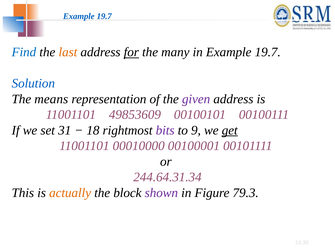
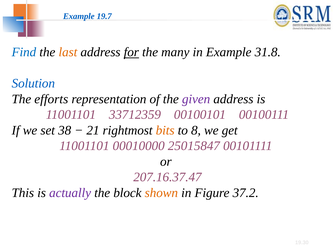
in Example 19.7: 19.7 -> 31.8
means: means -> efforts
49853609: 49853609 -> 33712359
31: 31 -> 38
18: 18 -> 21
bits colour: purple -> orange
9: 9 -> 8
get underline: present -> none
00100001: 00100001 -> 25015847
244.64.31.34: 244.64.31.34 -> 207.16.37.47
actually colour: orange -> purple
shown colour: purple -> orange
79.3: 79.3 -> 37.2
